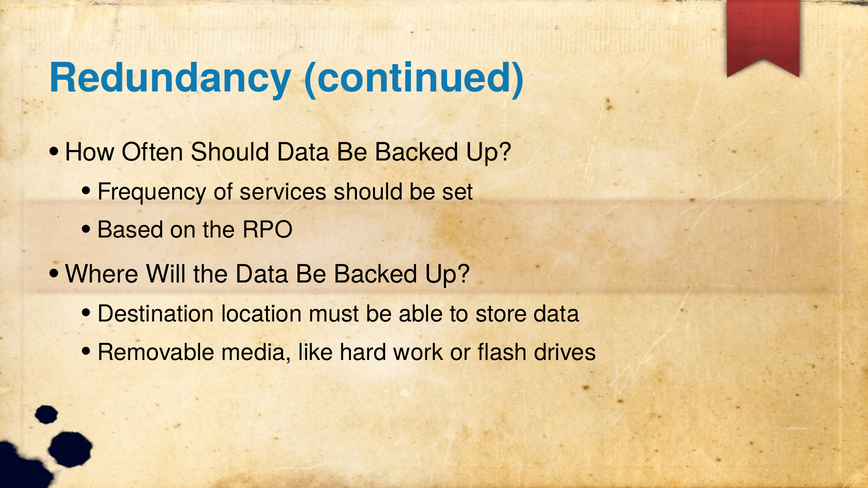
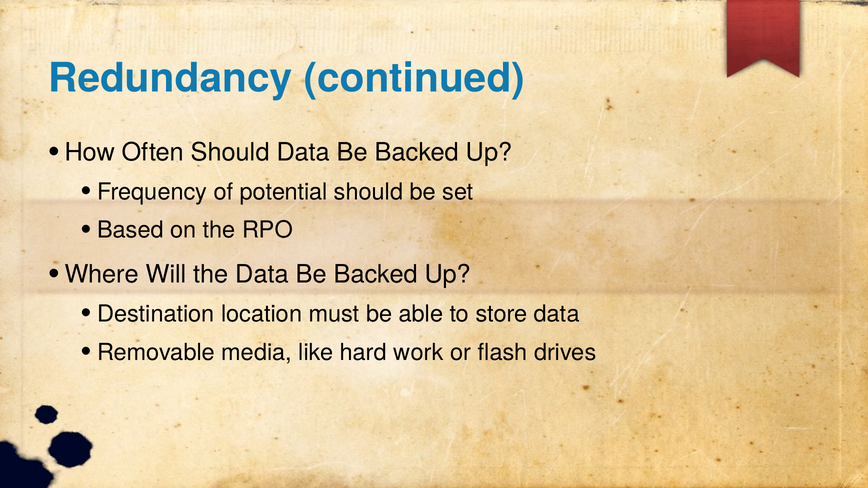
services: services -> potential
